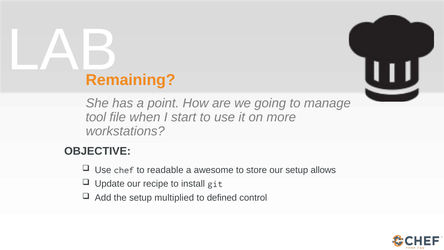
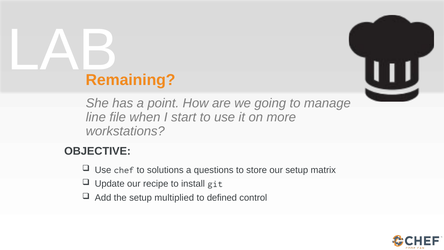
tool: tool -> line
readable: readable -> solutions
awesome: awesome -> questions
allows: allows -> matrix
